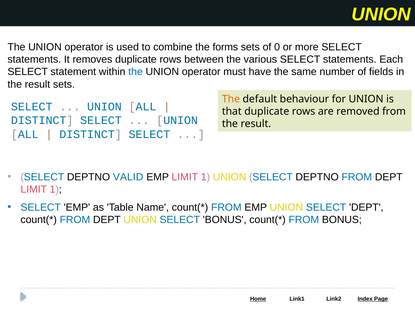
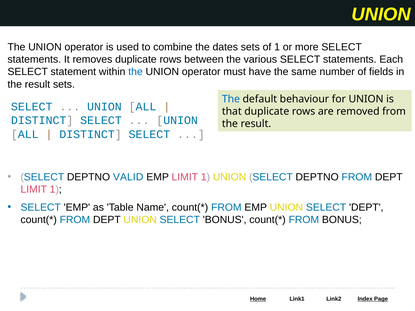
forms: forms -> dates
of 0: 0 -> 1
The at (231, 99) colour: orange -> blue
